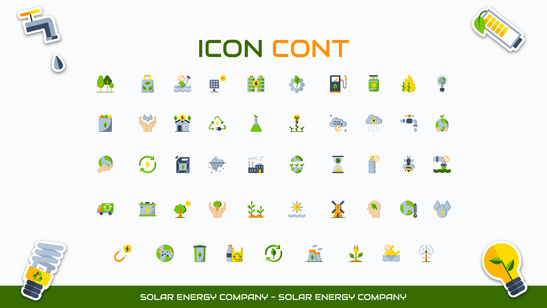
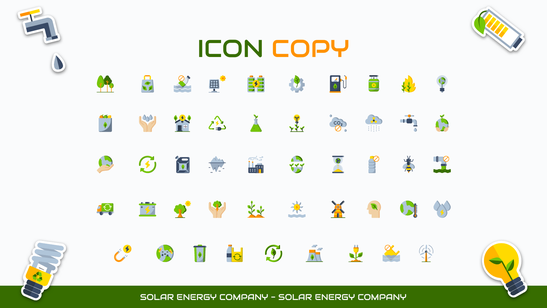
CONT: CONT -> COPY
